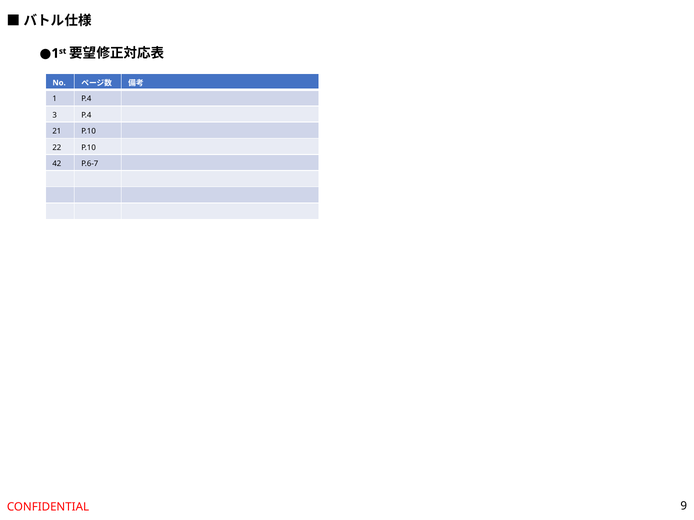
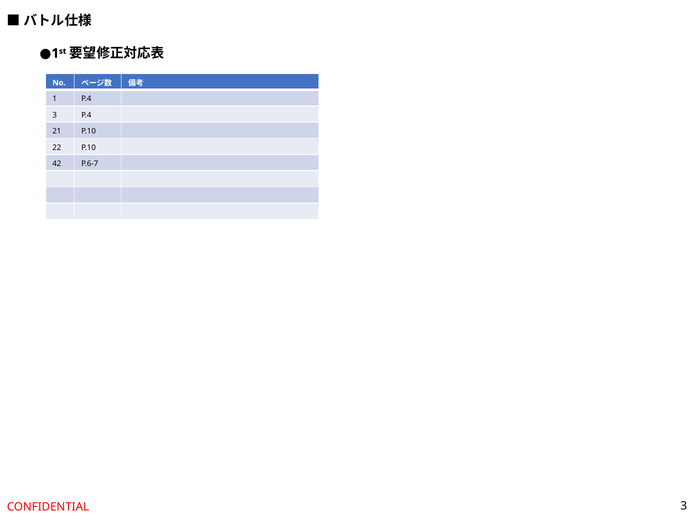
CONFIDENTIAL 9: 9 -> 3
